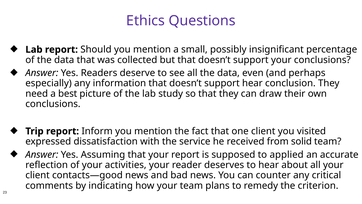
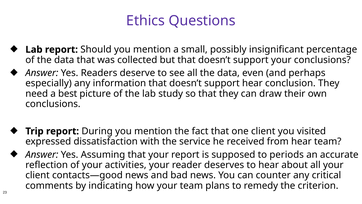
Inform: Inform -> During
from solid: solid -> hear
applied: applied -> periods
